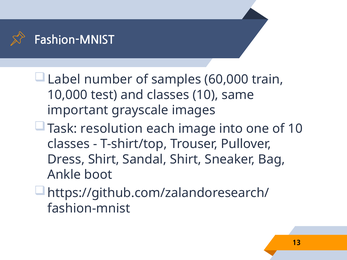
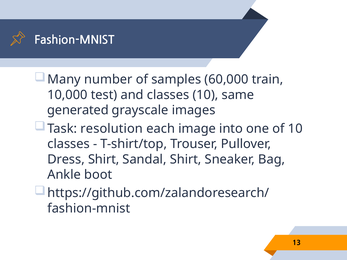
Label: Label -> Many
important: important -> generated
